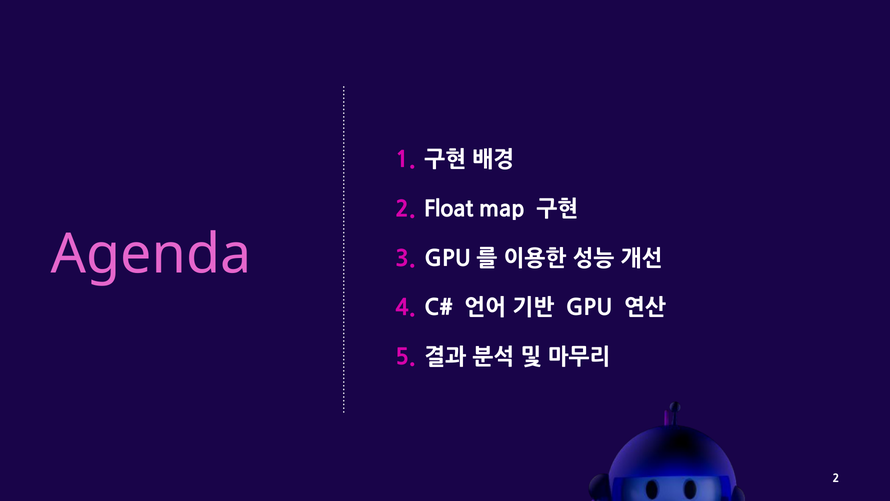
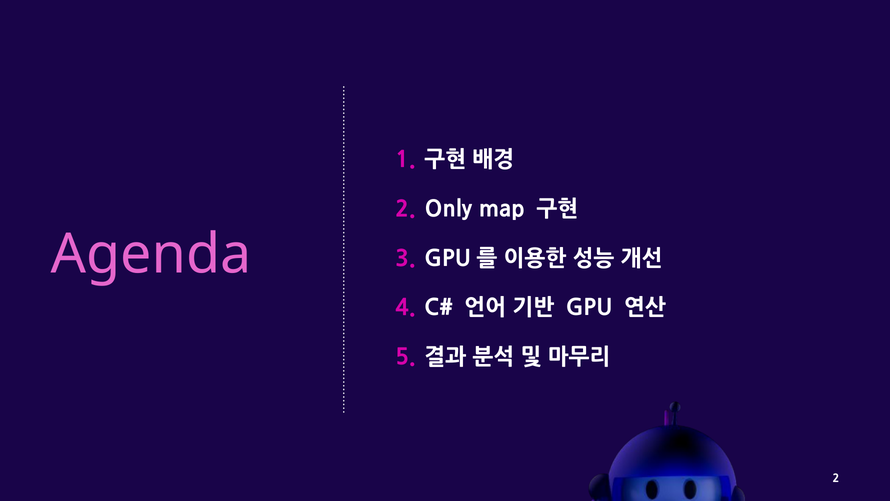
Float: Float -> Only
